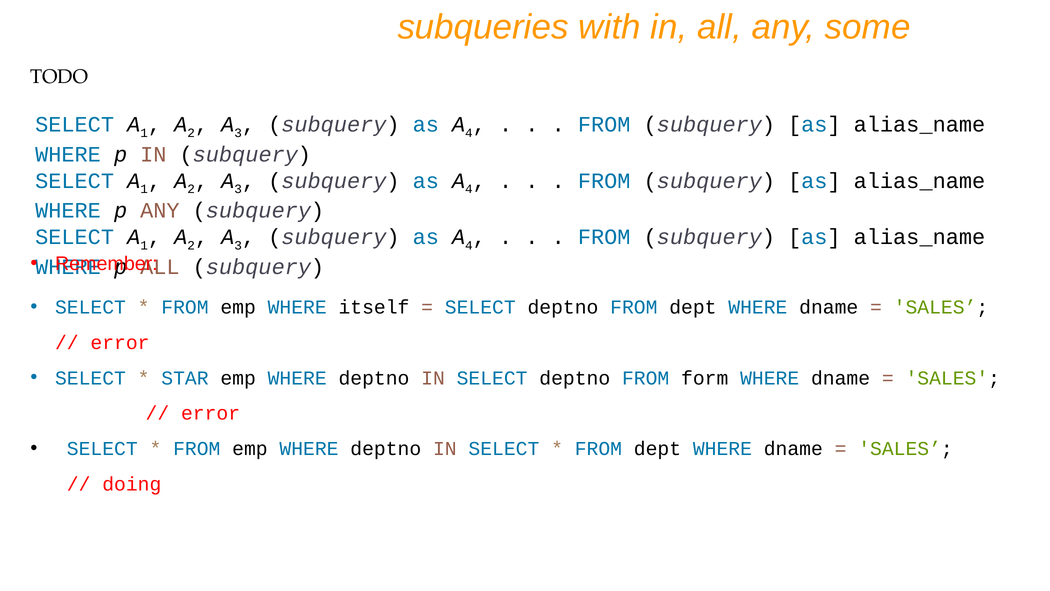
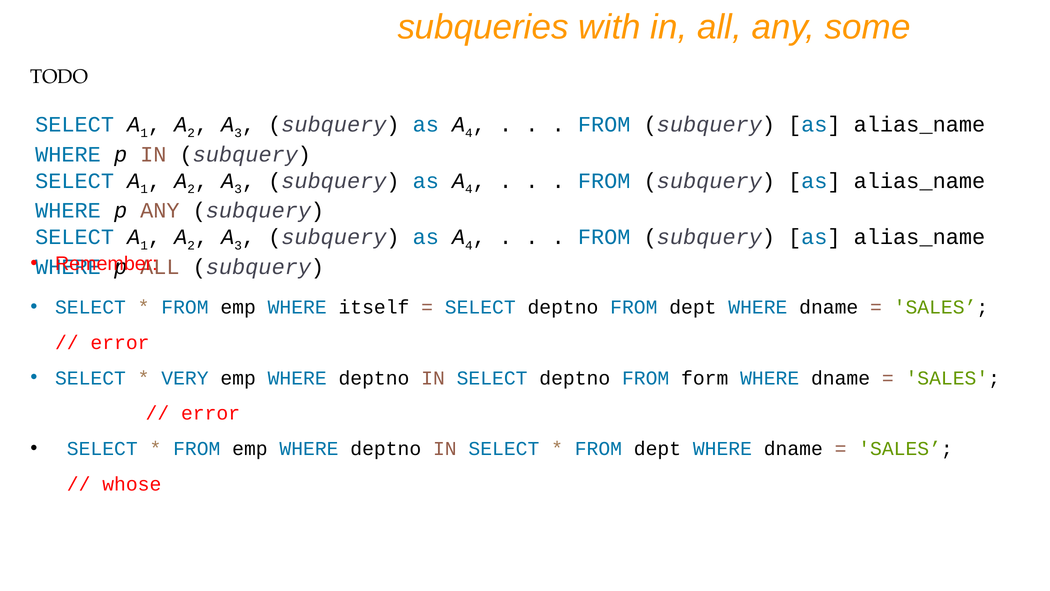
STAR: STAR -> VERY
doing: doing -> whose
